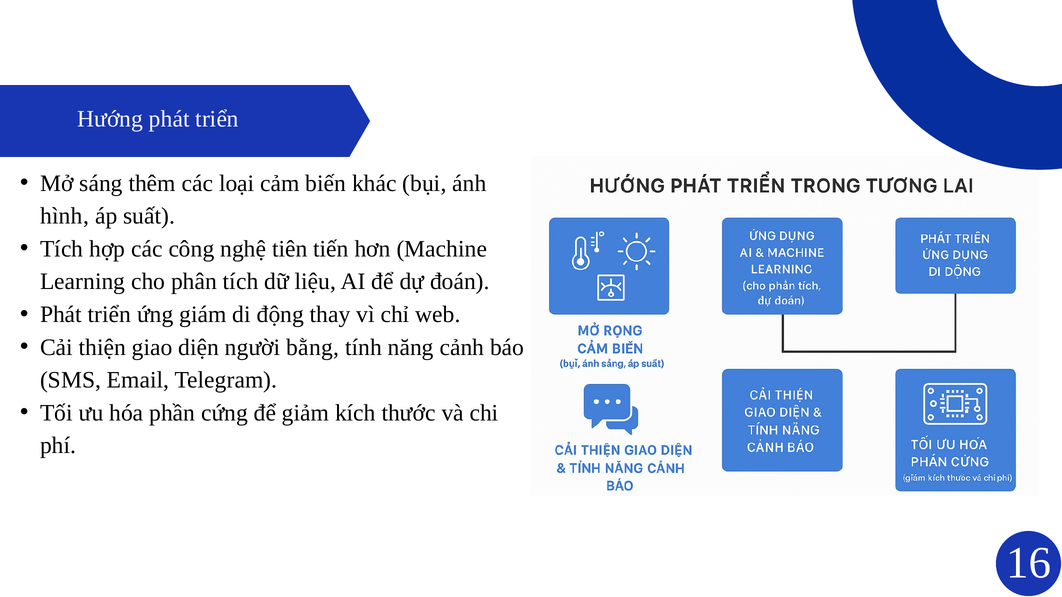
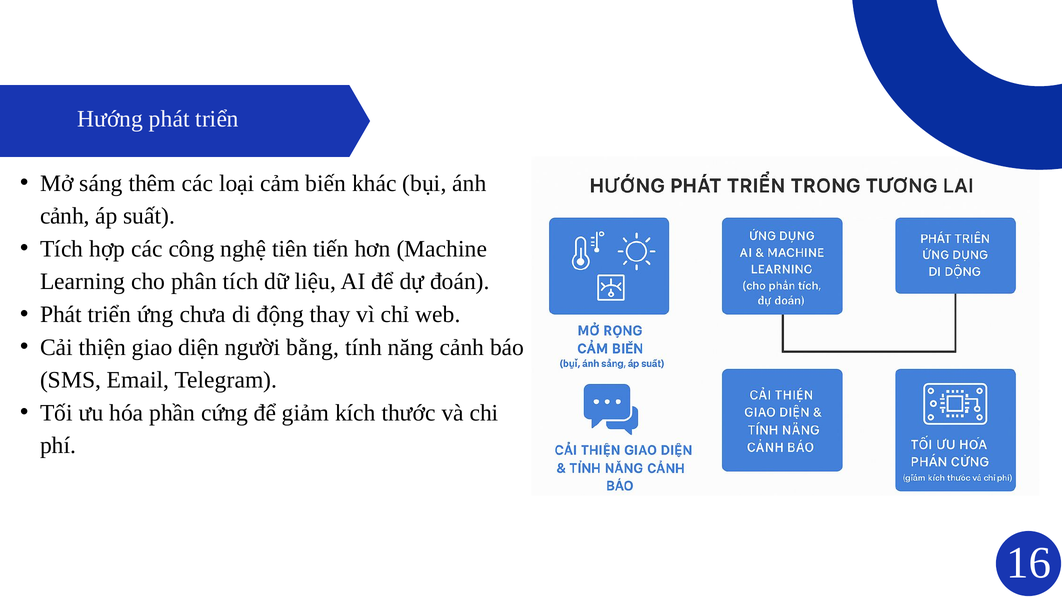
hình at (65, 216): hình -> cảnh
giám: giám -> chưa
